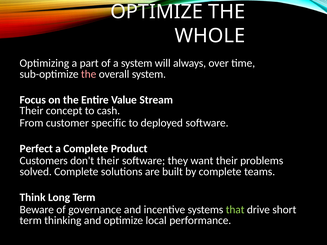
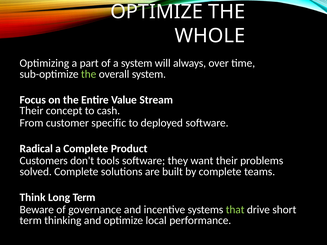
the at (89, 74) colour: pink -> light green
Perfect: Perfect -> Radical
don't their: their -> tools
